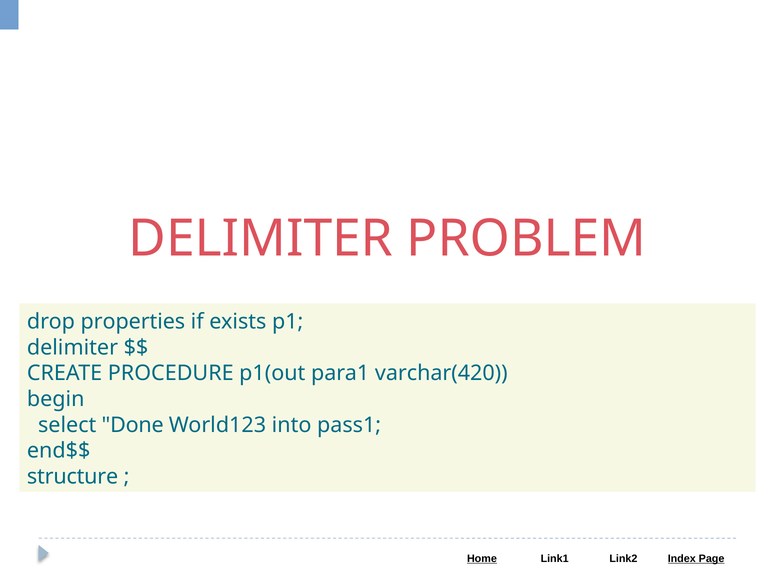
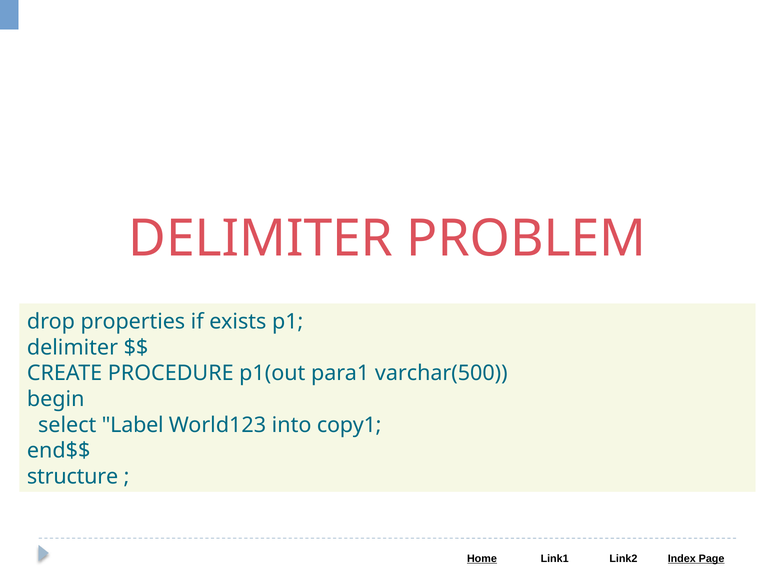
varchar(420: varchar(420 -> varchar(500
Done: Done -> Label
pass1: pass1 -> copy1
